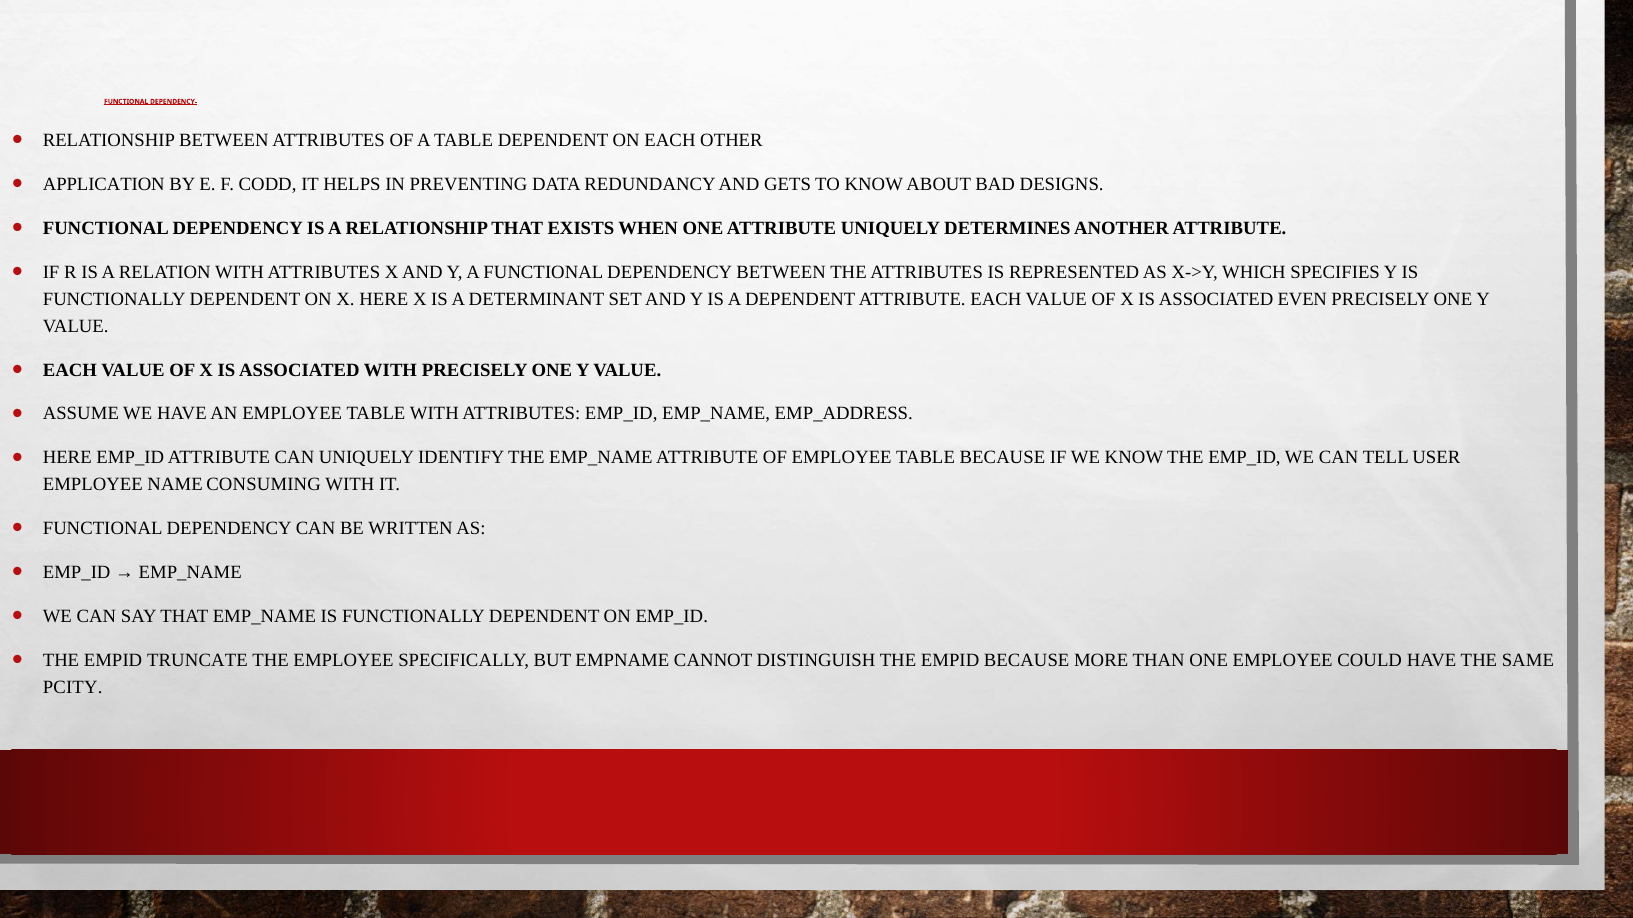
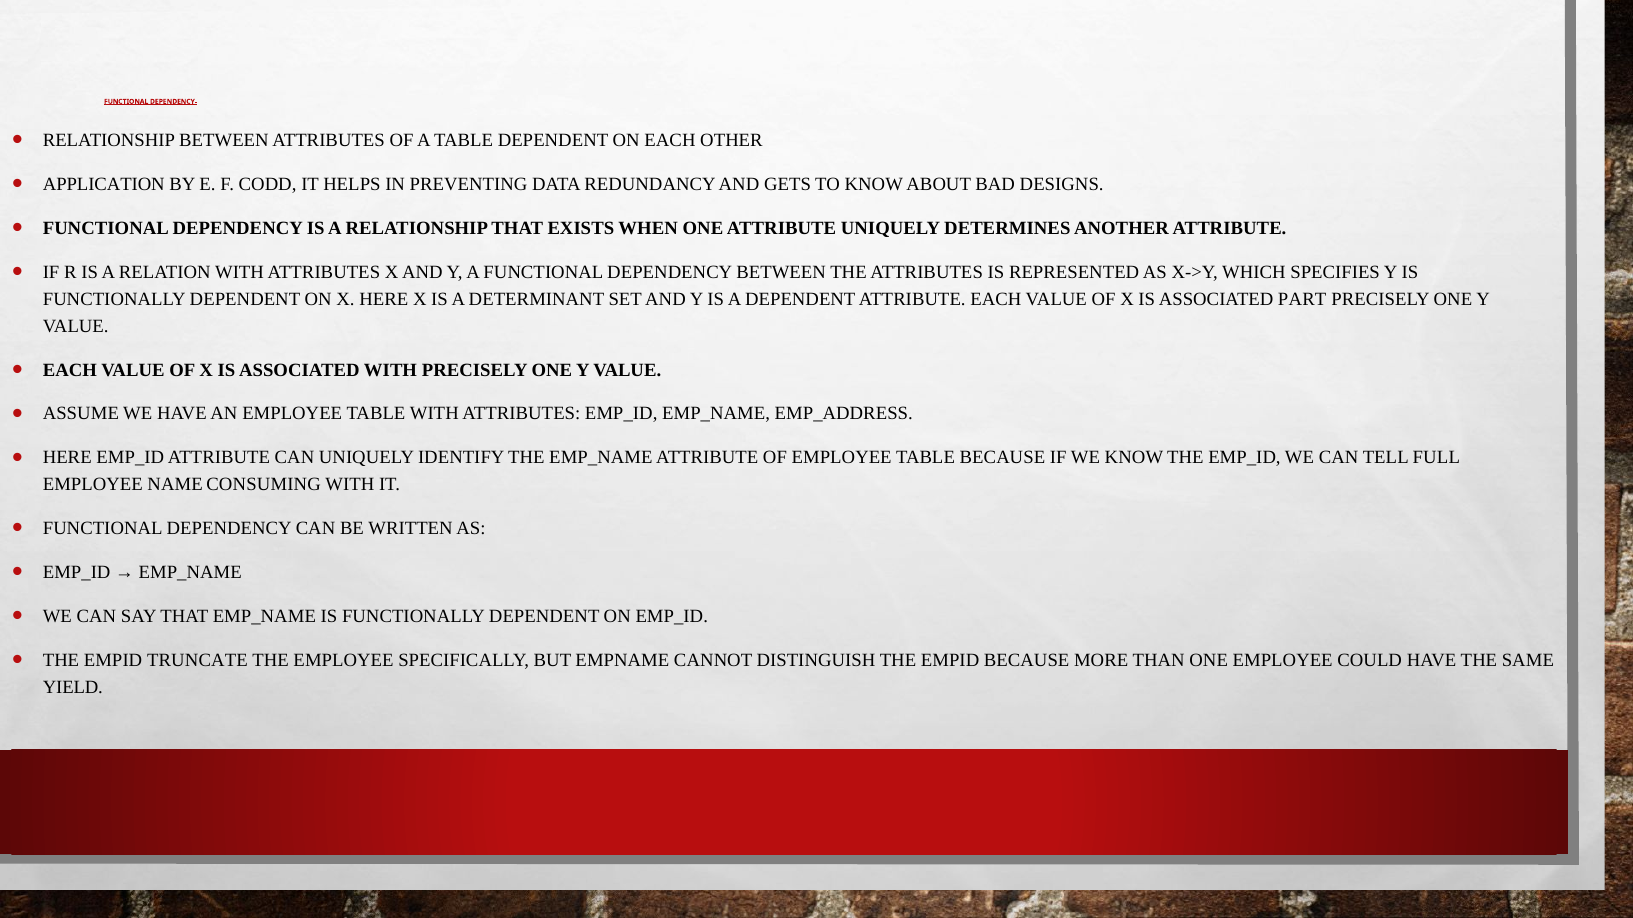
EVEN: EVEN -> PART
USER: USER -> FULL
PCITY: PCITY -> YIELD
